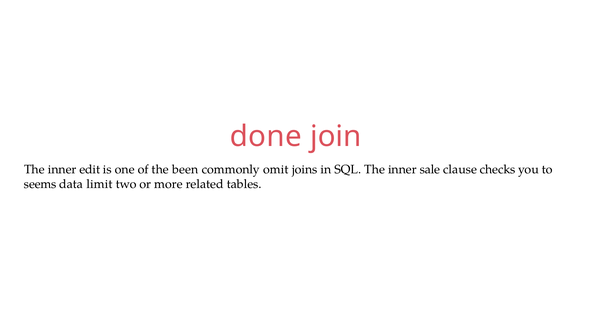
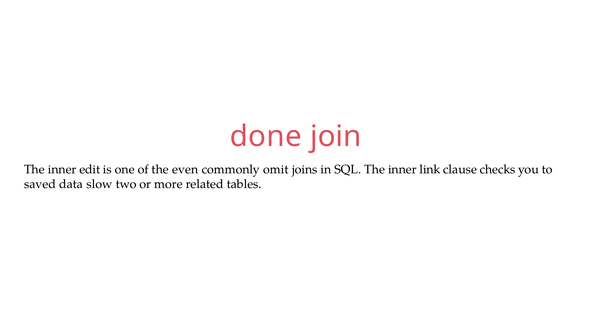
been: been -> even
sale: sale -> link
seems: seems -> saved
limit: limit -> slow
